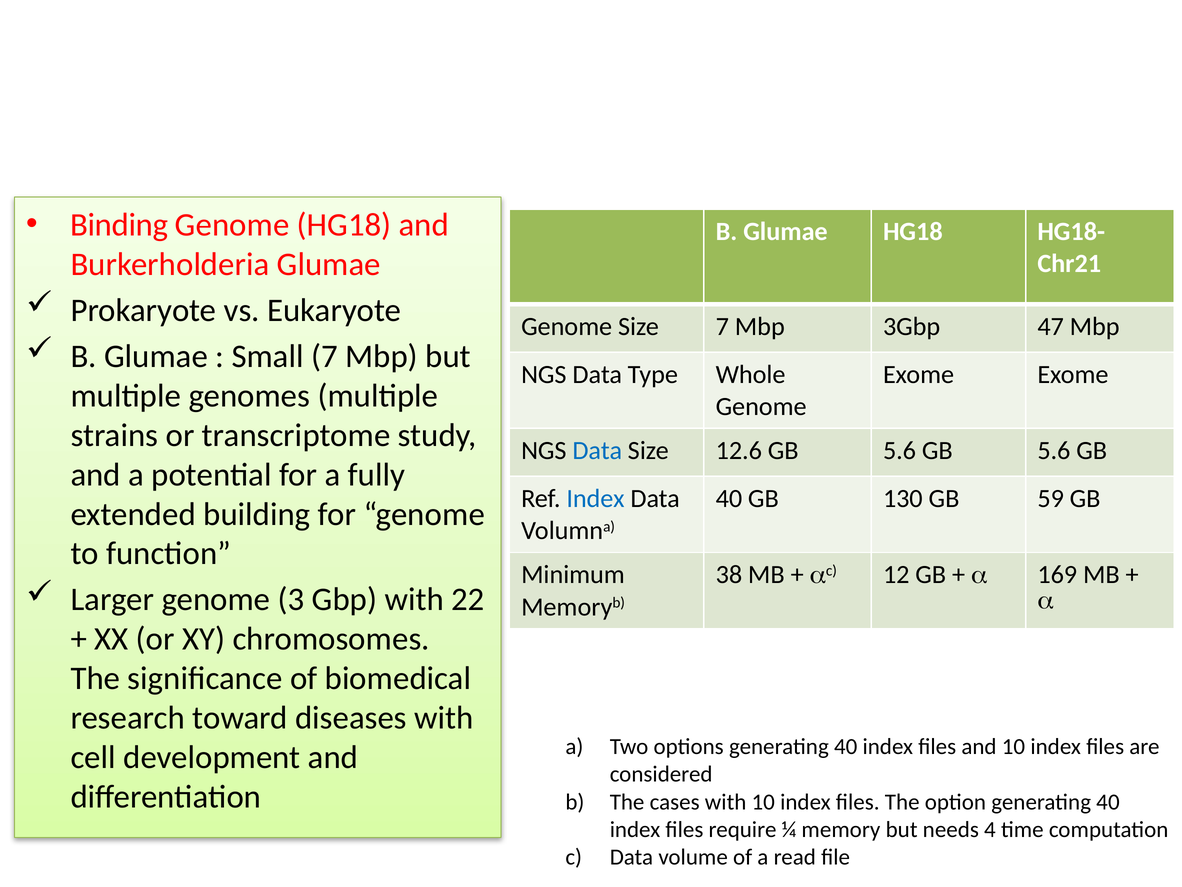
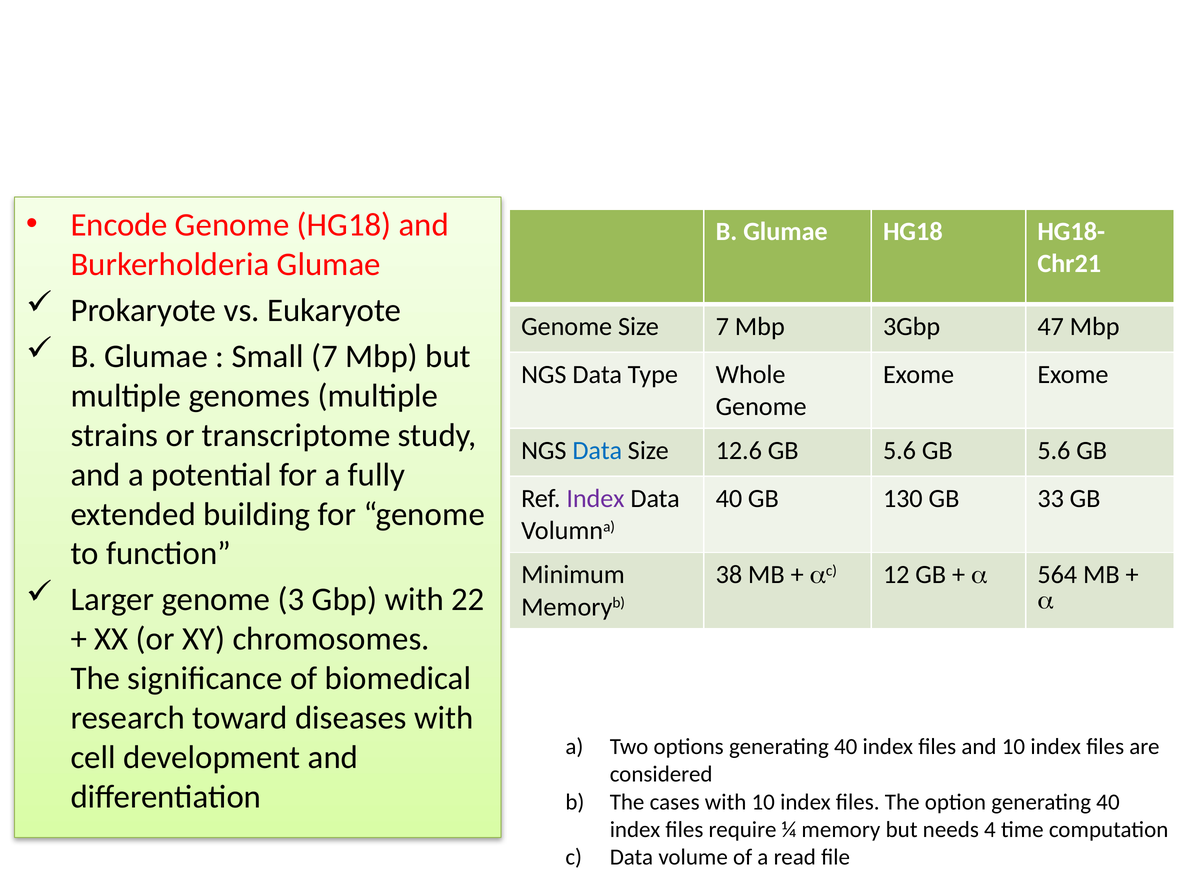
Binding: Binding -> Encode
Index at (596, 498) colour: blue -> purple
59: 59 -> 33
169: 169 -> 564
